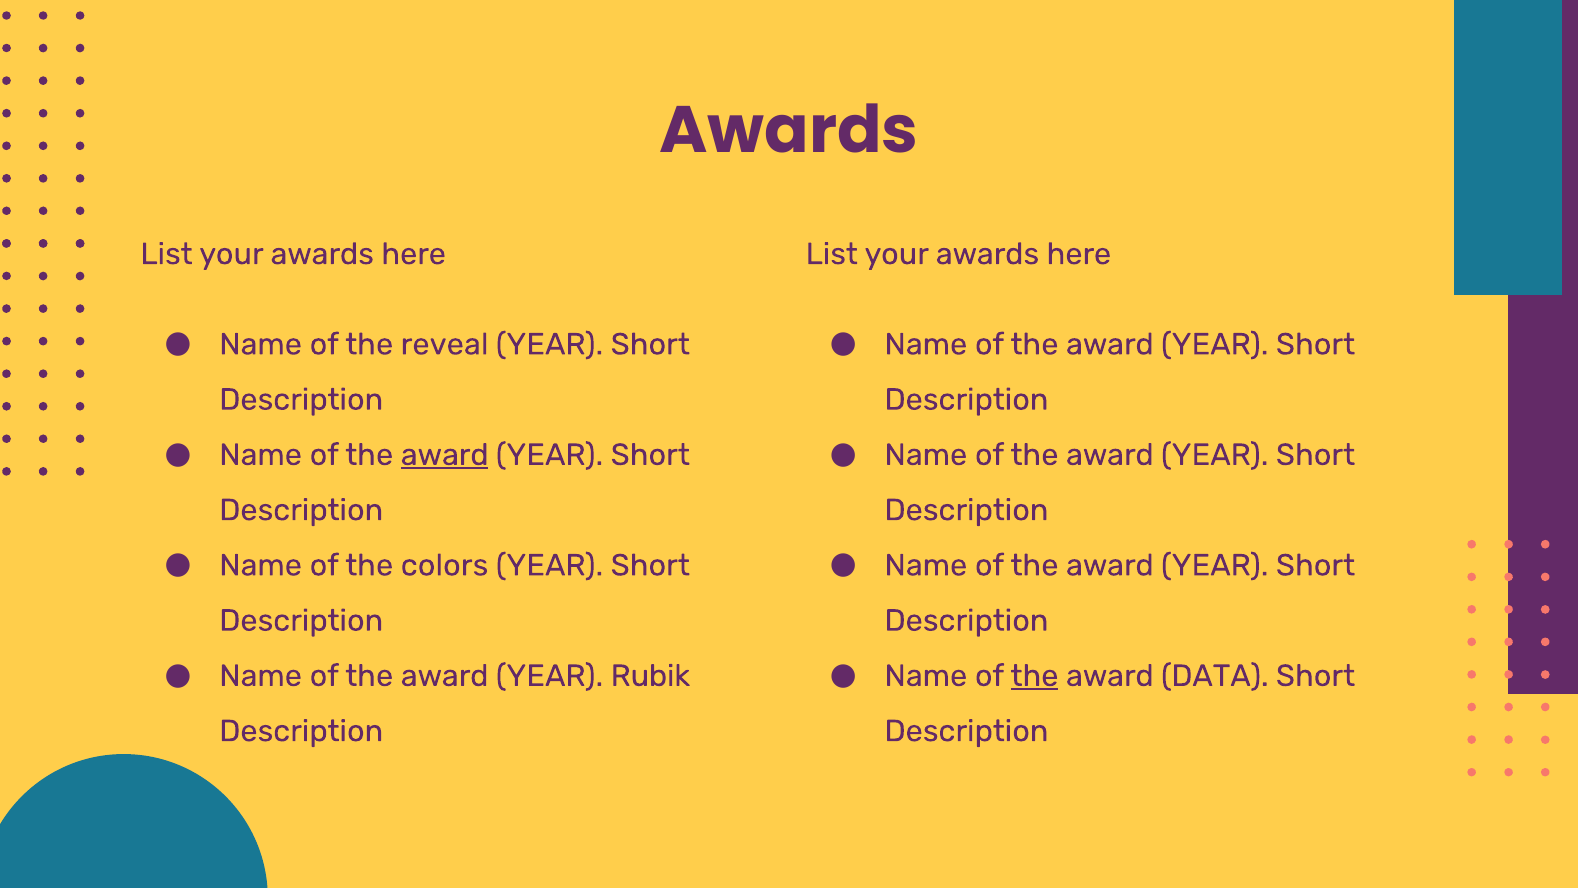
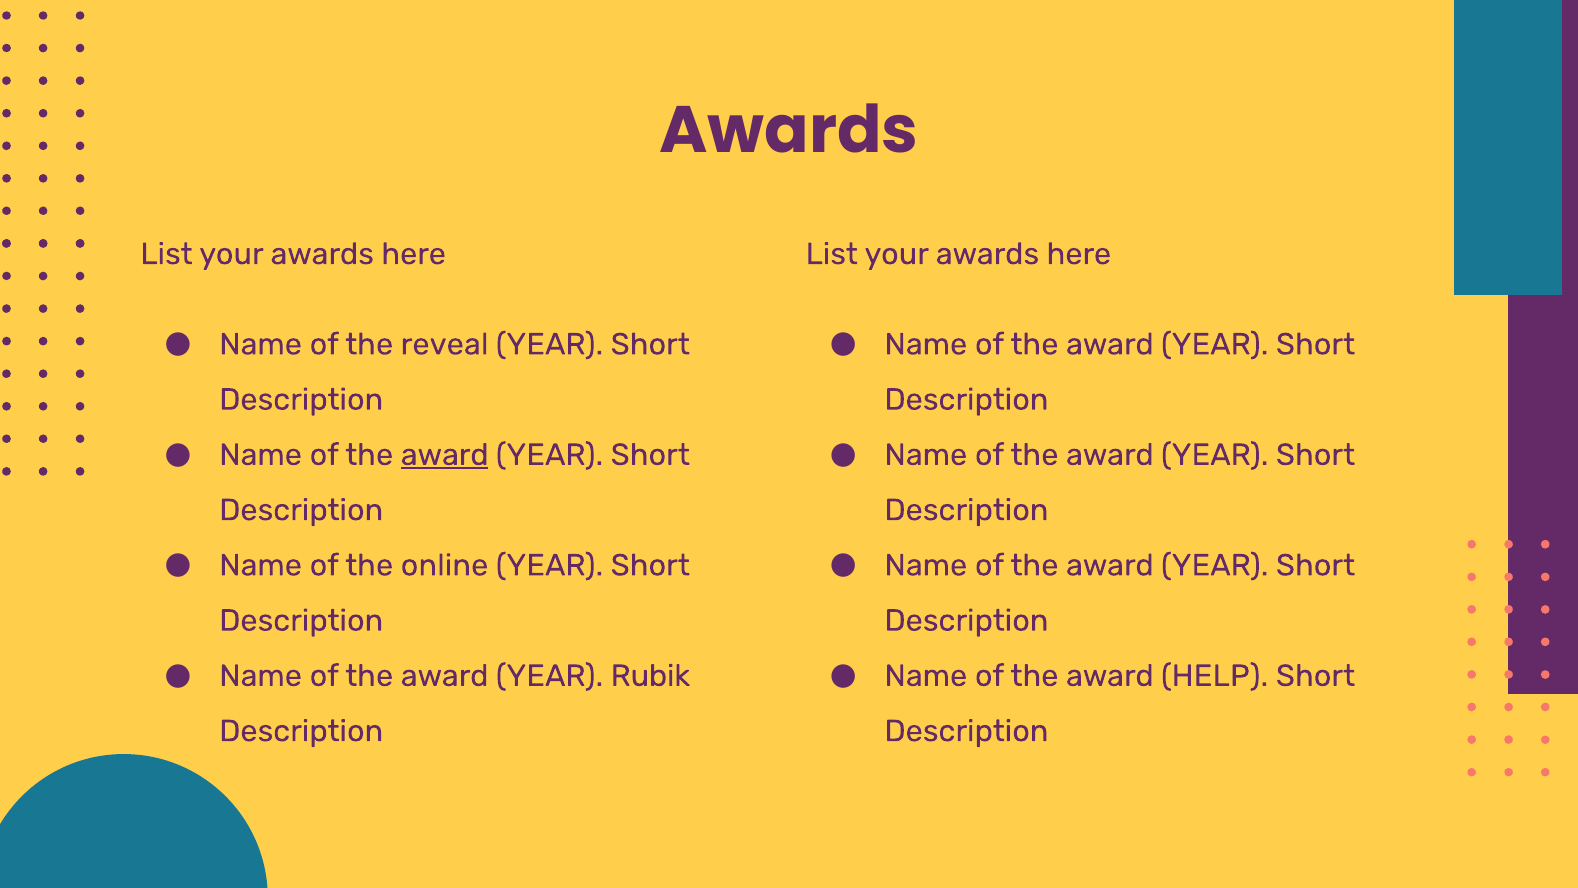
colors: colors -> online
the at (1034, 676) underline: present -> none
DATA: DATA -> HELP
